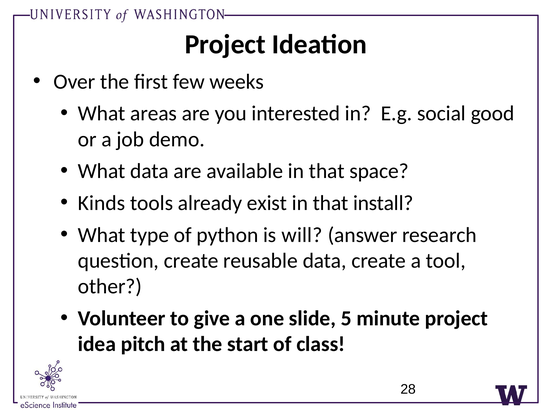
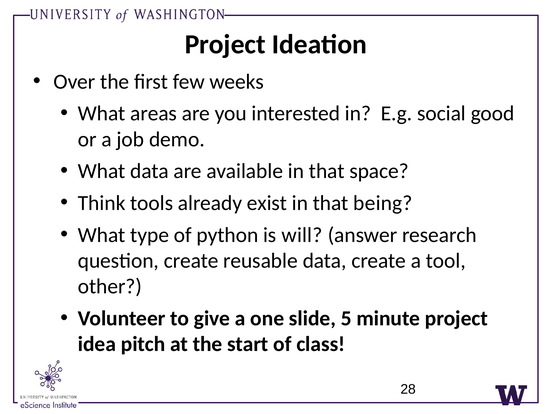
Kinds: Kinds -> Think
install: install -> being
